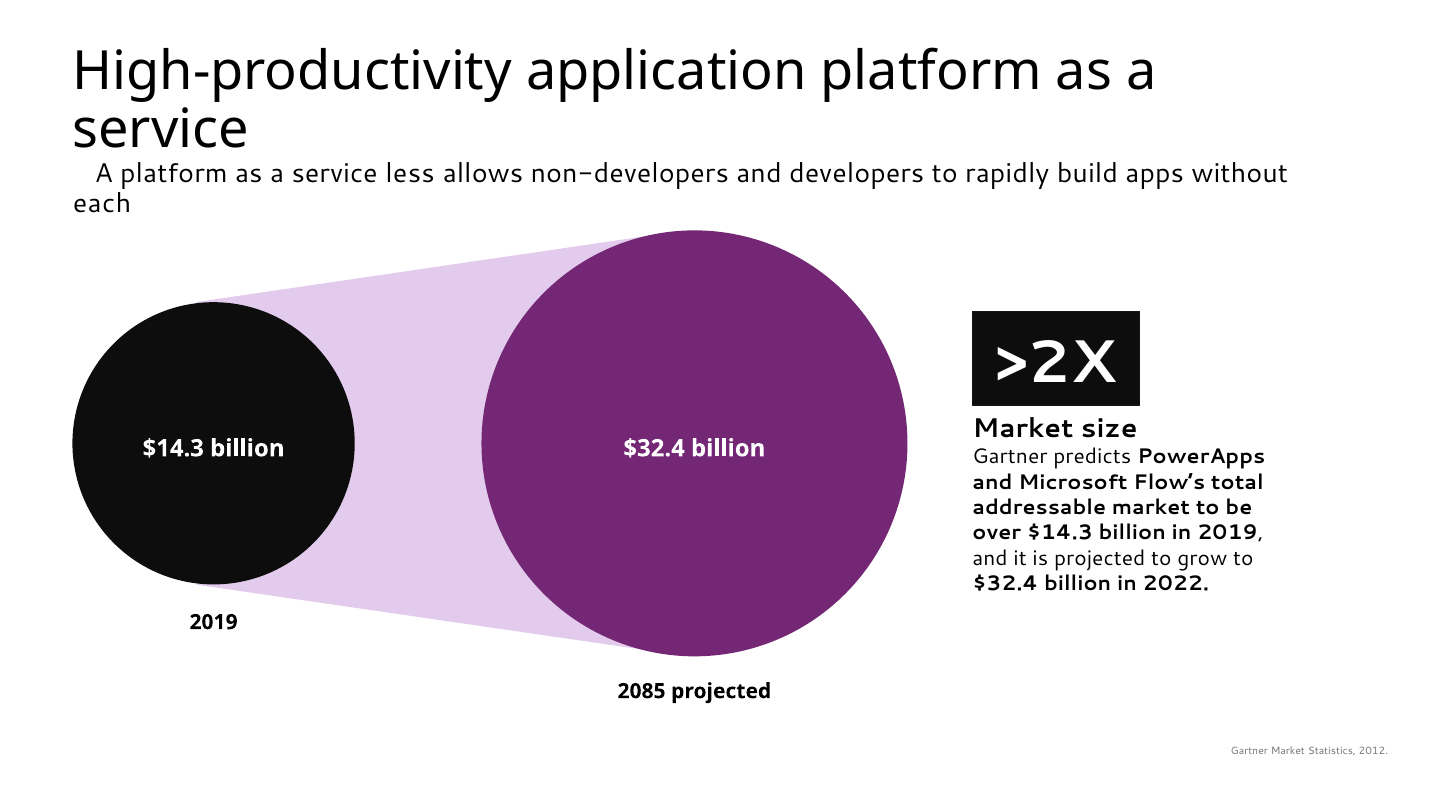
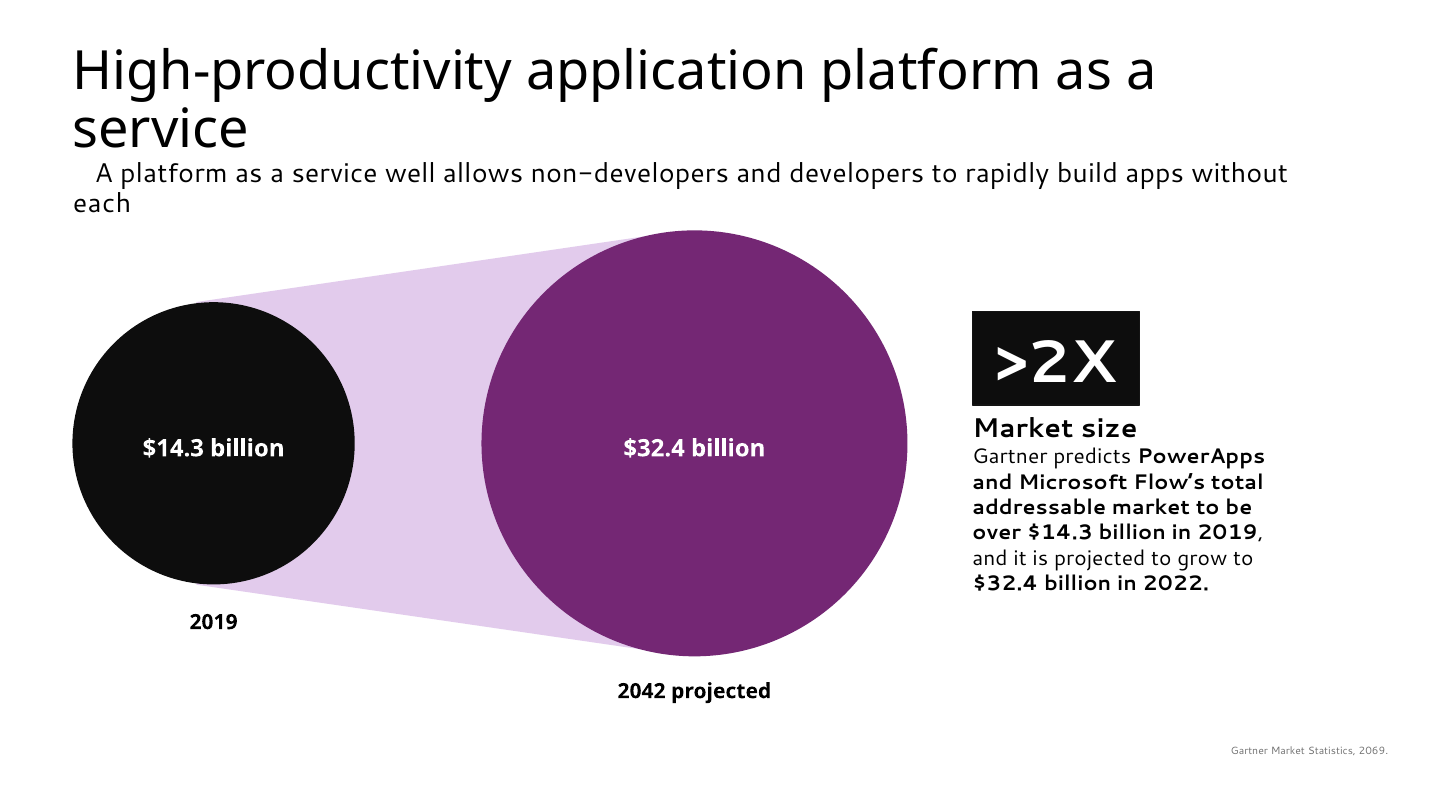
less: less -> well
2085: 2085 -> 2042
2012: 2012 -> 2069
